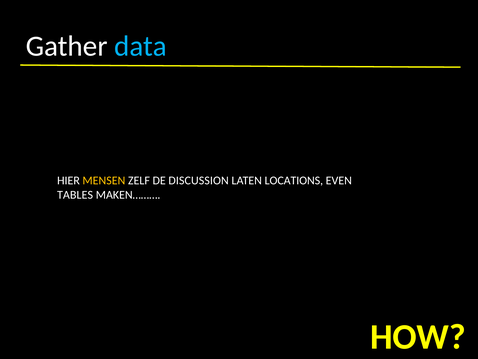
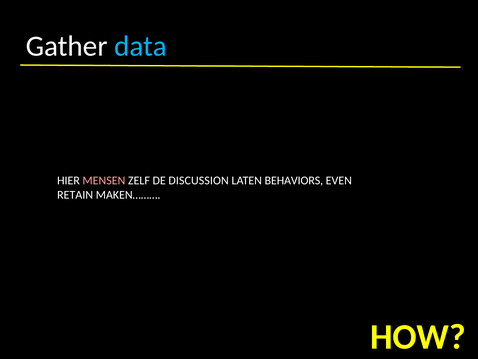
MENSEN colour: yellow -> pink
LOCATIONS: LOCATIONS -> BEHAVIORS
TABLES: TABLES -> RETAIN
